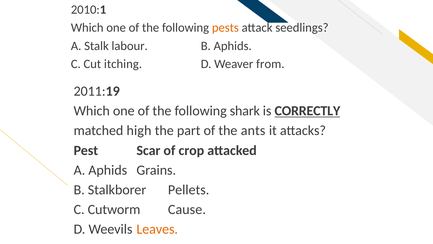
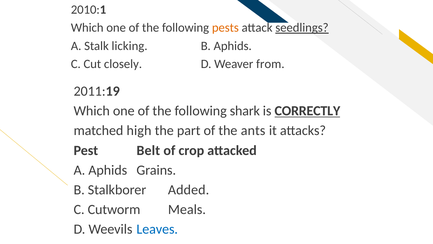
seedlings underline: none -> present
labour: labour -> licking
itching: itching -> closely
Scar: Scar -> Belt
Pellets: Pellets -> Added
Cause: Cause -> Meals
Leaves colour: orange -> blue
